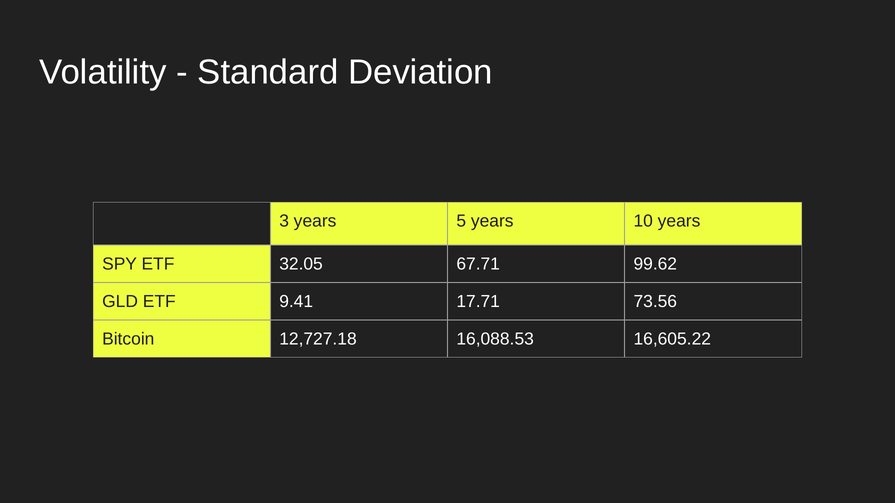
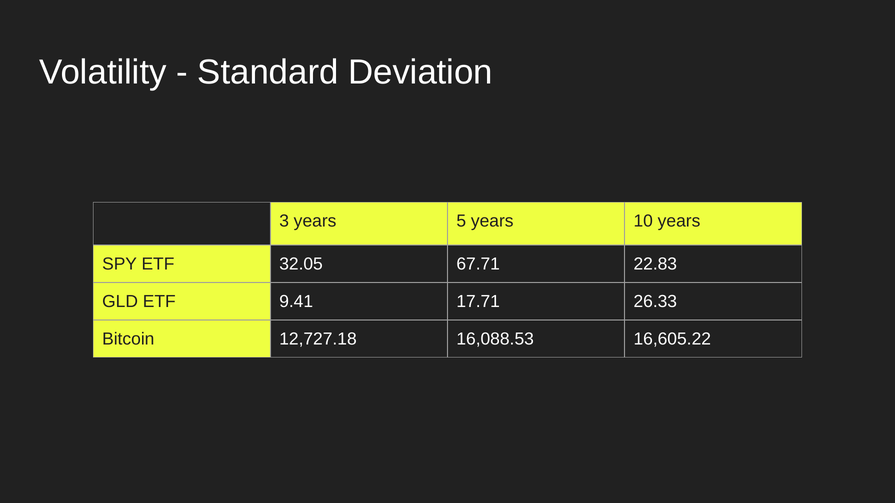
99.62: 99.62 -> 22.83
73.56: 73.56 -> 26.33
